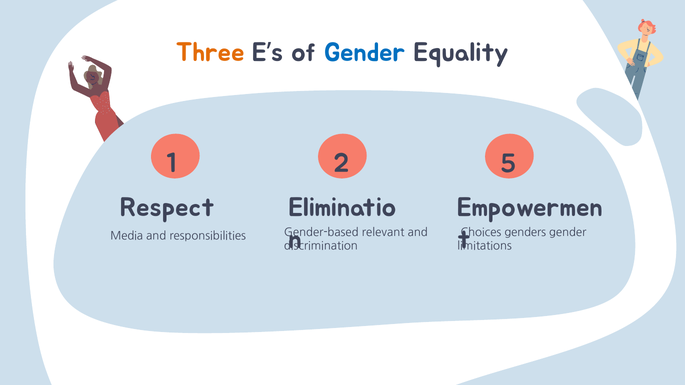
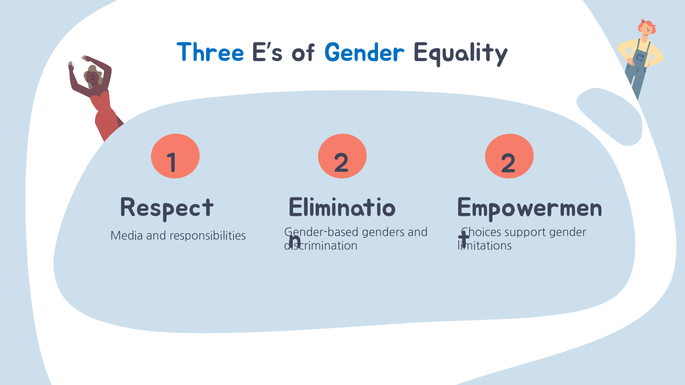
Three colour: orange -> blue
1 5: 5 -> 2
genders: genders -> support
relevant: relevant -> genders
